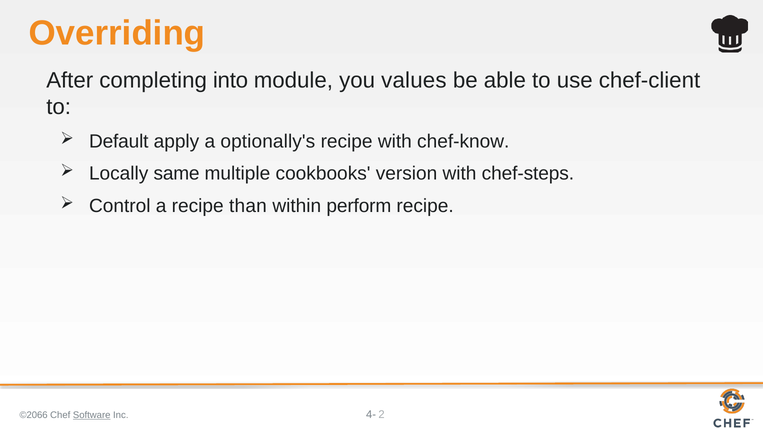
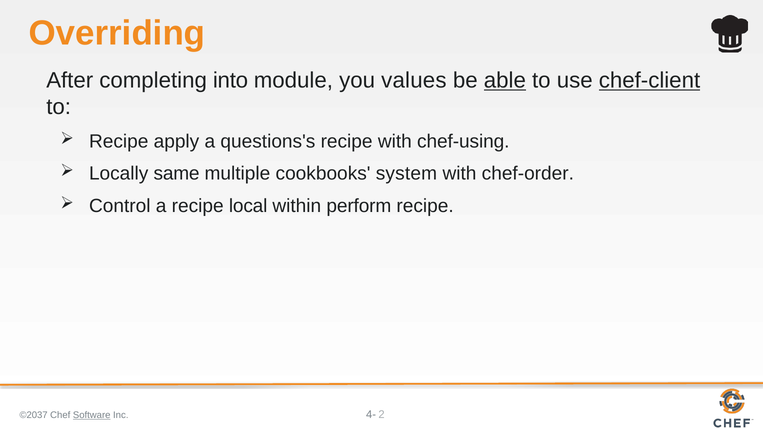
able underline: none -> present
chef-client underline: none -> present
Default at (119, 141): Default -> Recipe
optionally's: optionally's -> questions's
chef-know: chef-know -> chef-using
version: version -> system
chef-steps: chef-steps -> chef-order
than: than -> local
©2066: ©2066 -> ©2037
